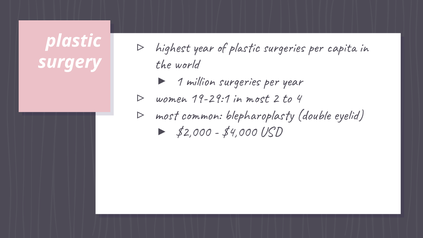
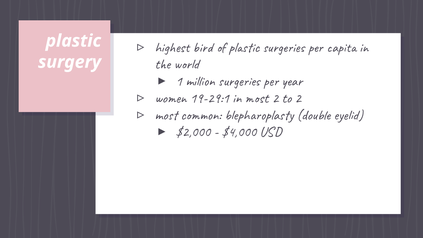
highest year: year -> bird
to 4: 4 -> 2
